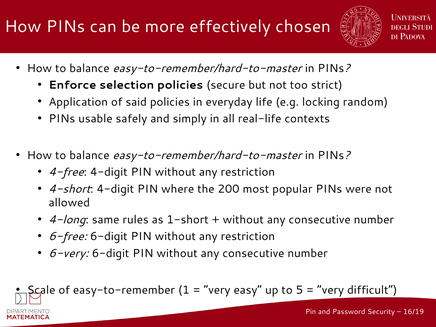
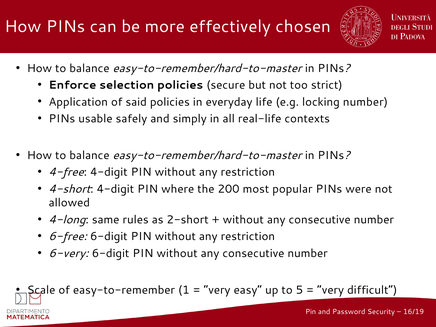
locking random: random -> number
1-short: 1-short -> 2-short
